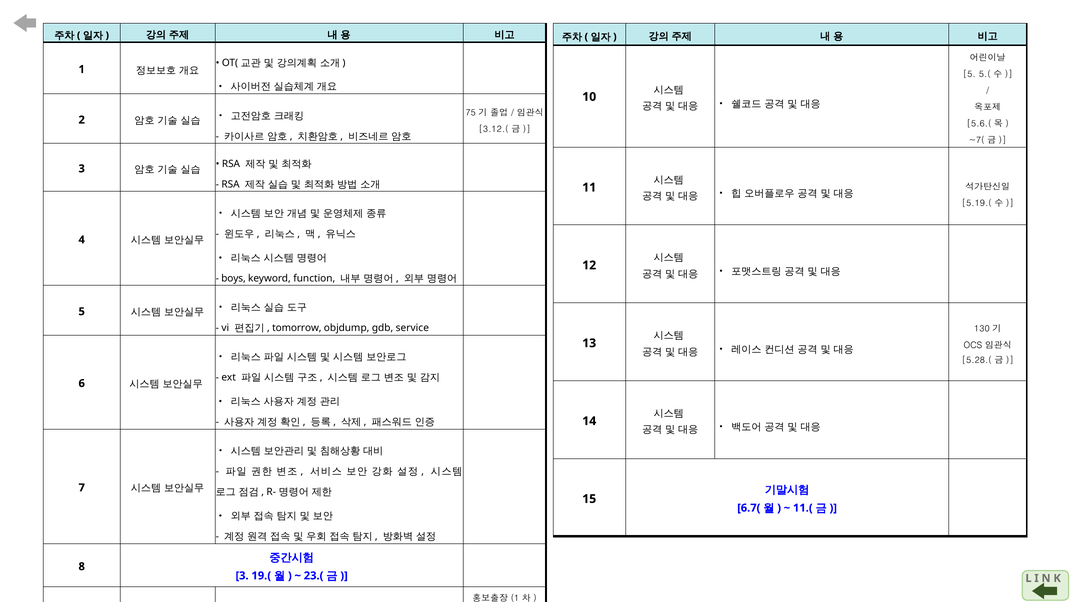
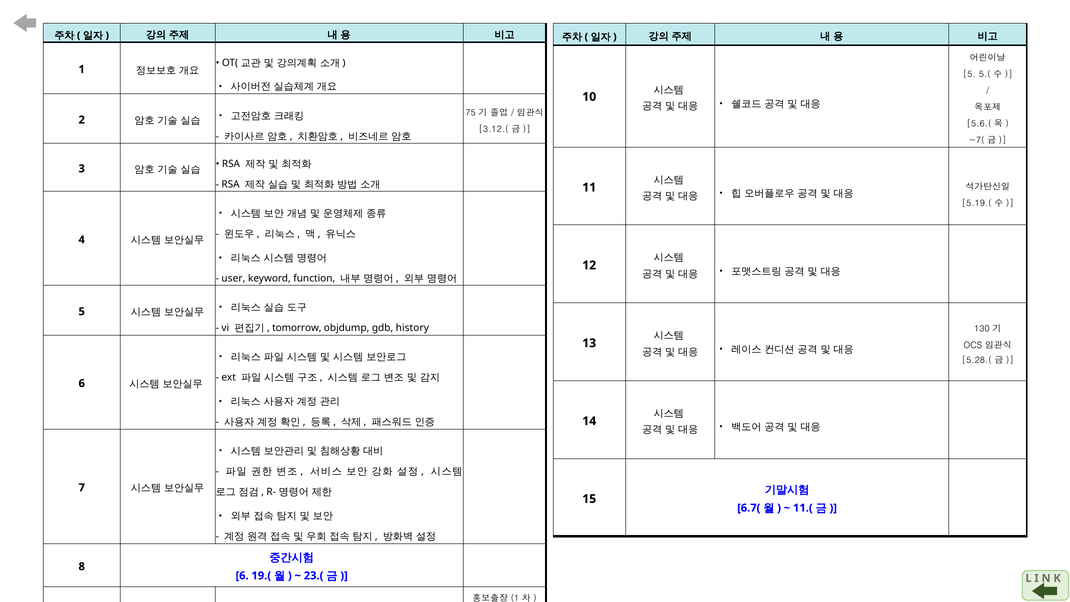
boys: boys -> user
service: service -> history
3 at (242, 576): 3 -> 6
